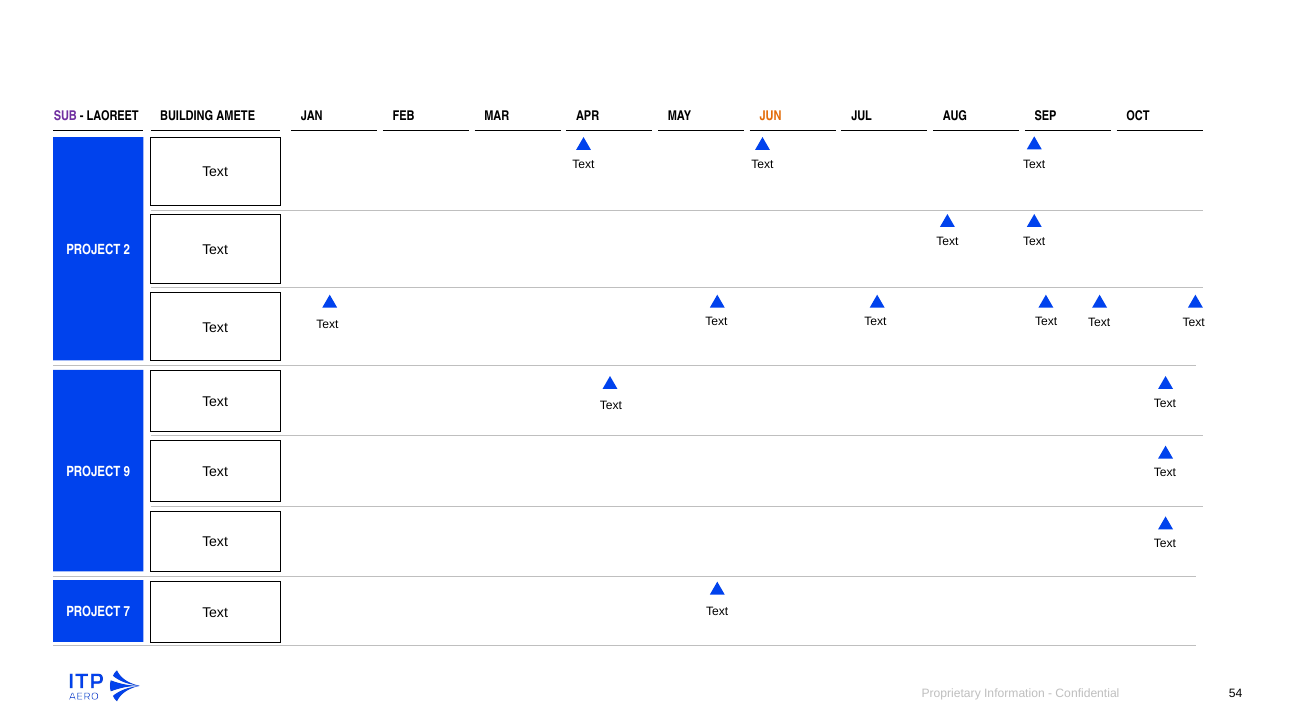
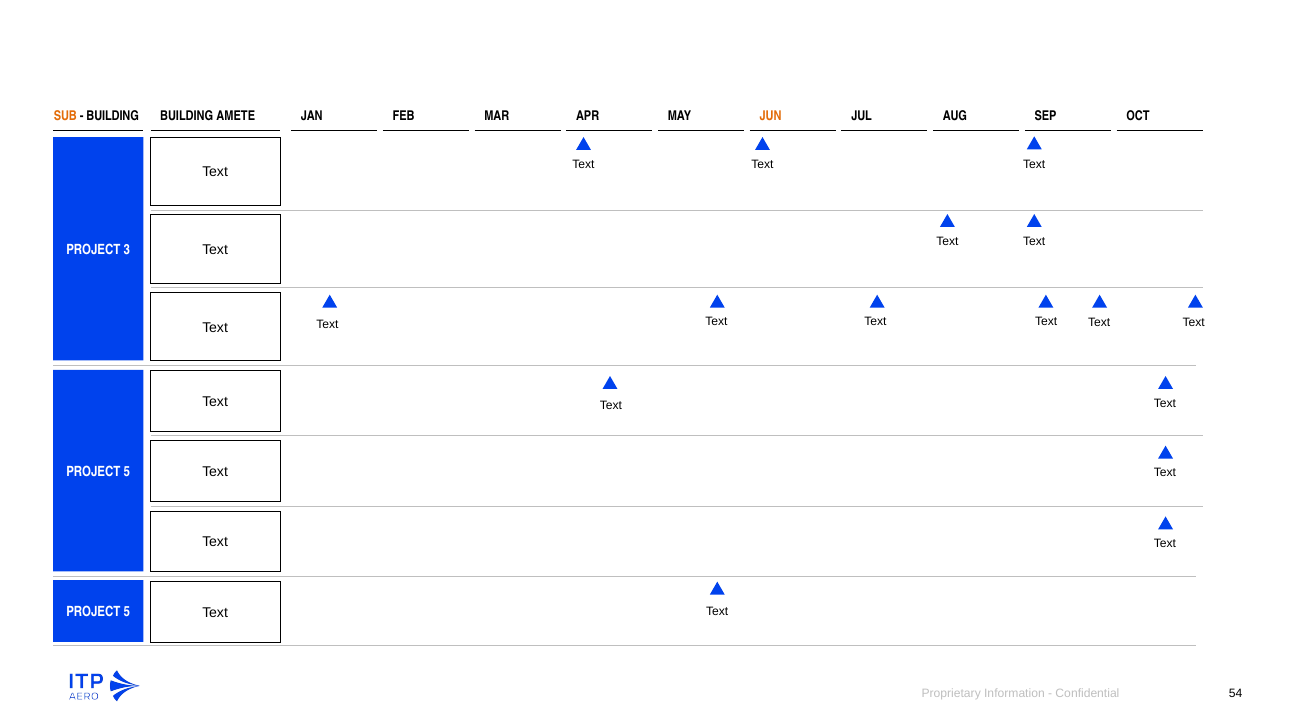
SUB colour: purple -> orange
LAOREET at (113, 116): LAOREET -> BUILDING
2: 2 -> 3
9 at (127, 472): 9 -> 5
7 at (127, 612): 7 -> 5
